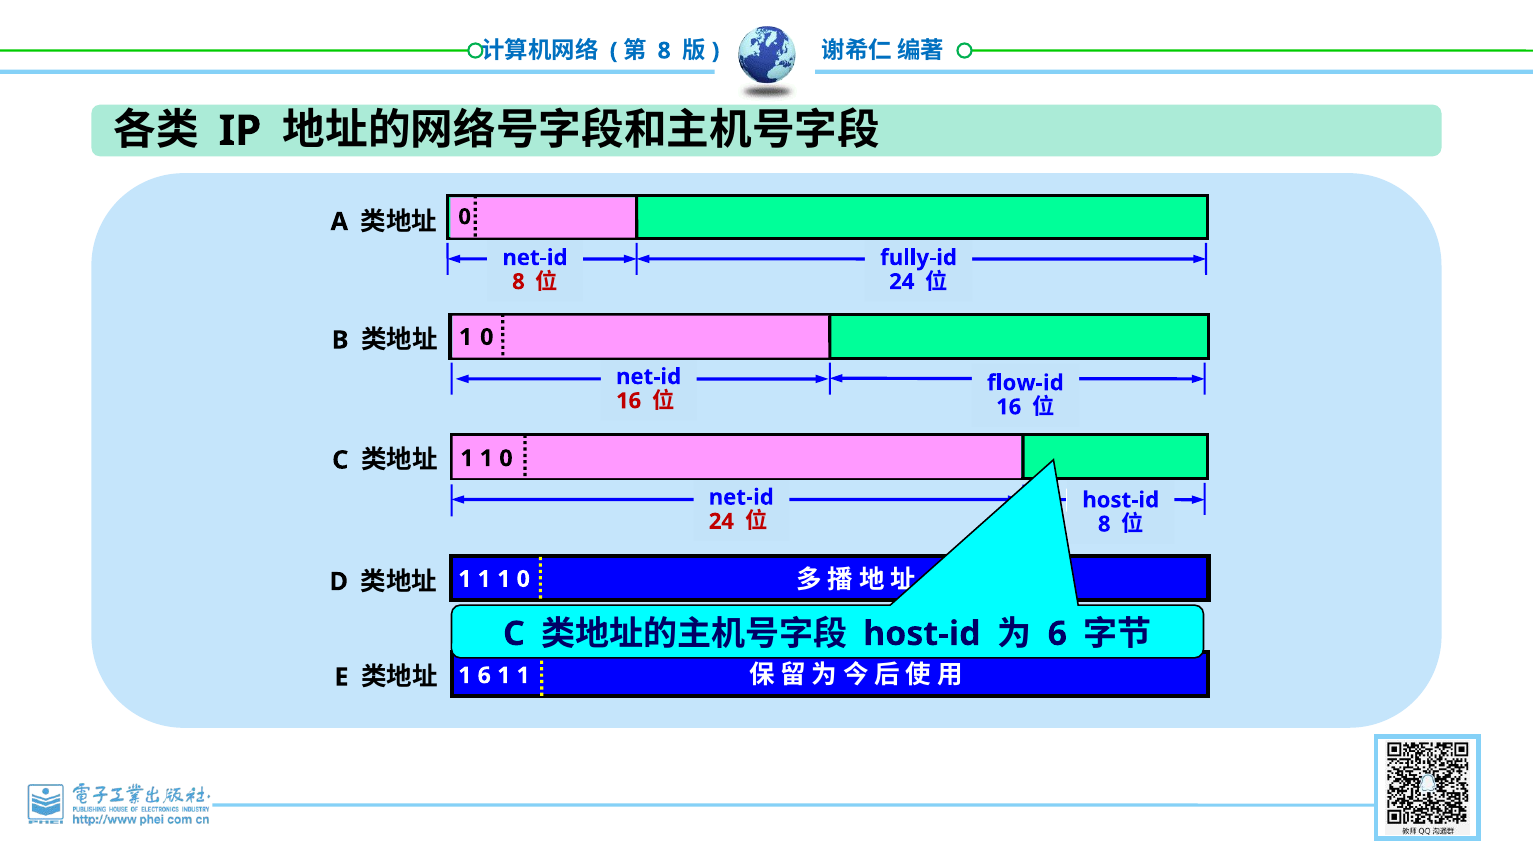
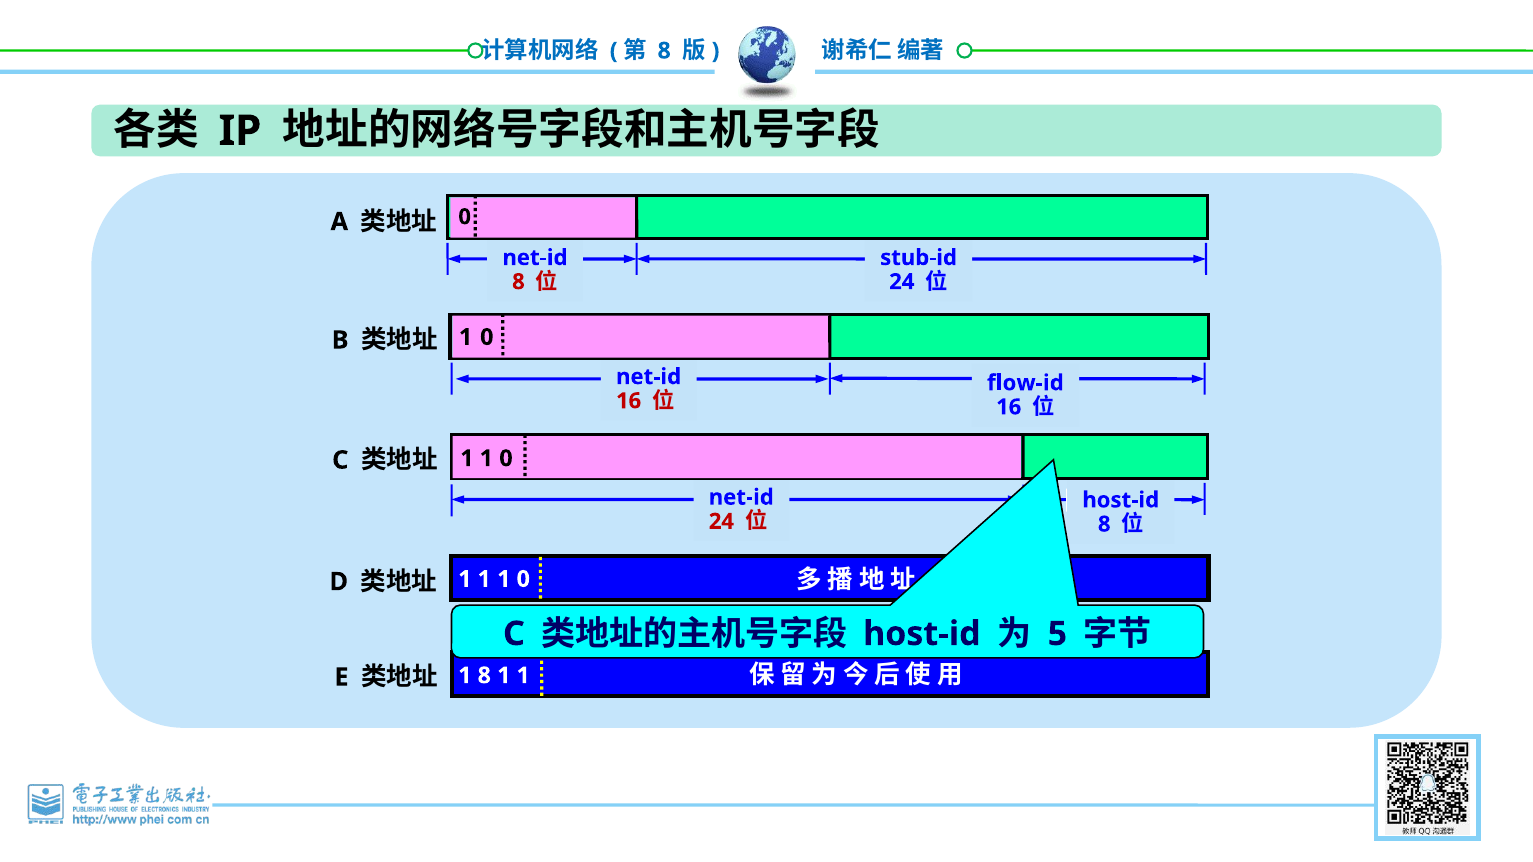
fully-id: fully-id -> stub-id
6 at (1057, 634): 6 -> 5
1 6: 6 -> 8
